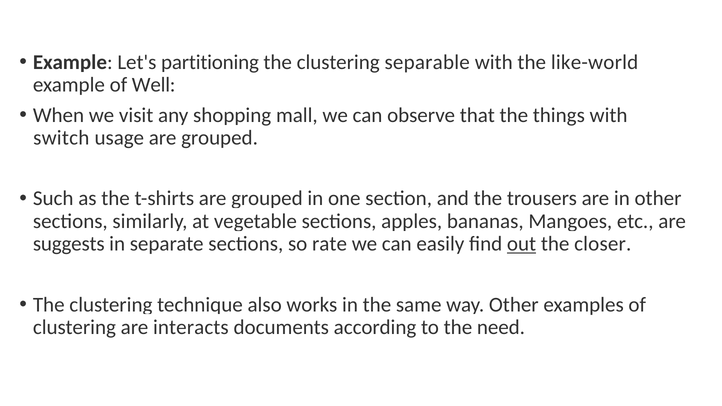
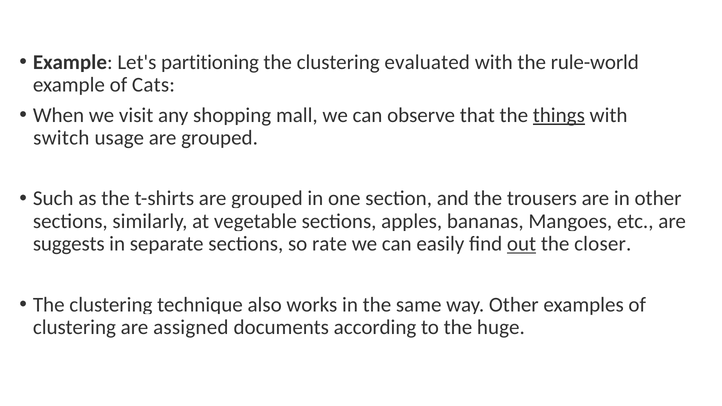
separable: separable -> evaluated
like-world: like-world -> rule-world
Well: Well -> Cats
things underline: none -> present
interacts: interacts -> assigned
need: need -> huge
